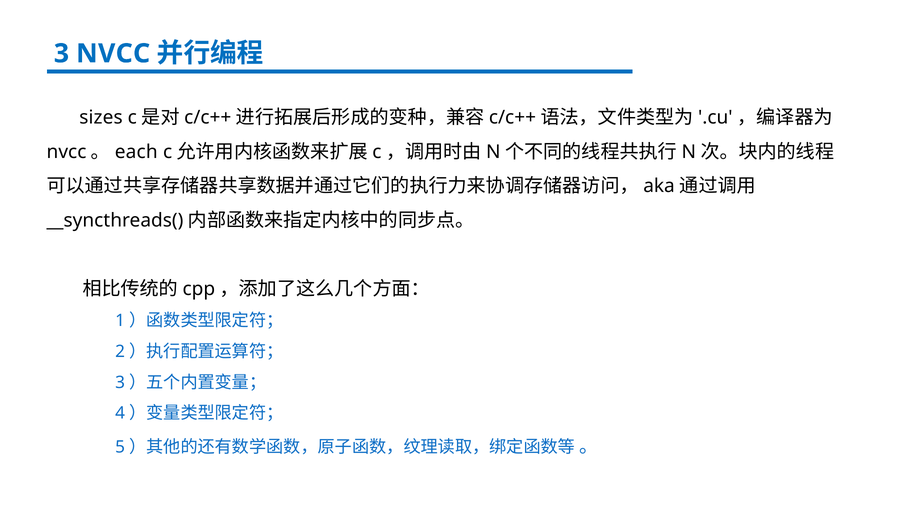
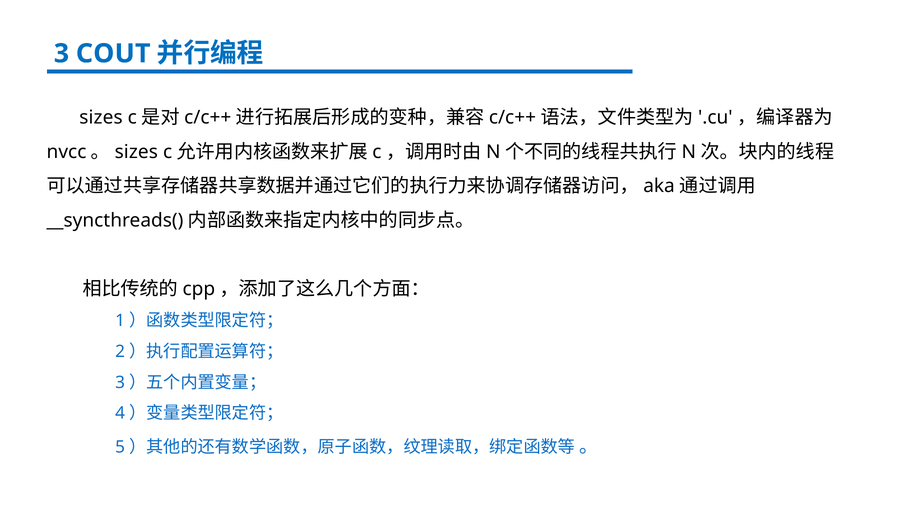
3 NVCC: NVCC -> COUT
each at (136, 152): each -> sizes
